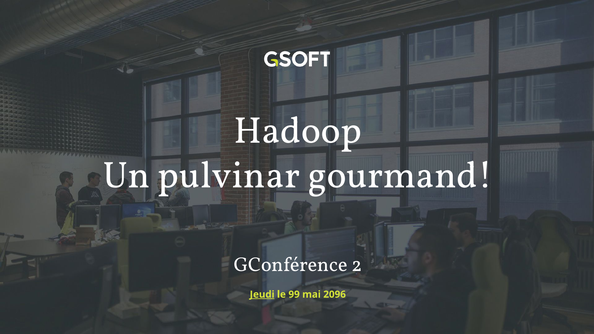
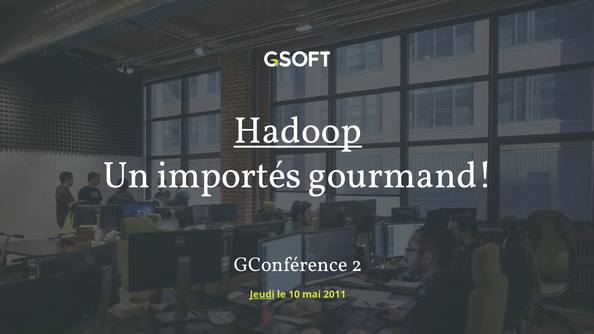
Hadoop underline: none -> present
pulvinar: pulvinar -> importés
99: 99 -> 10
2096: 2096 -> 2011
